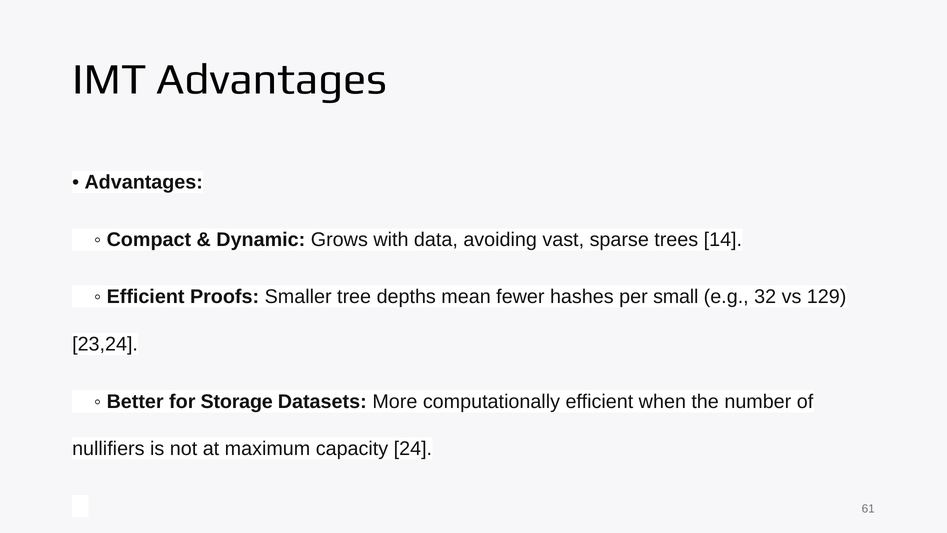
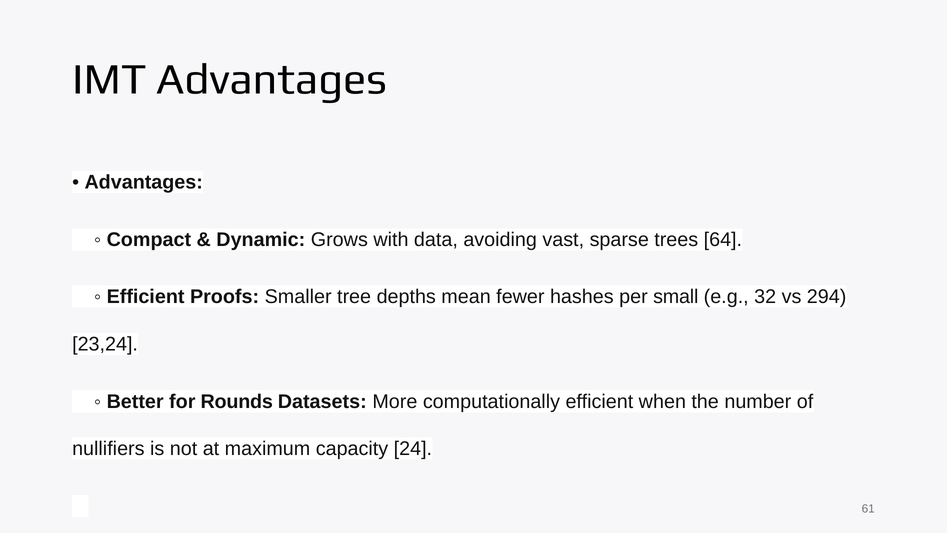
14: 14 -> 64
129: 129 -> 294
Storage: Storage -> Rounds
